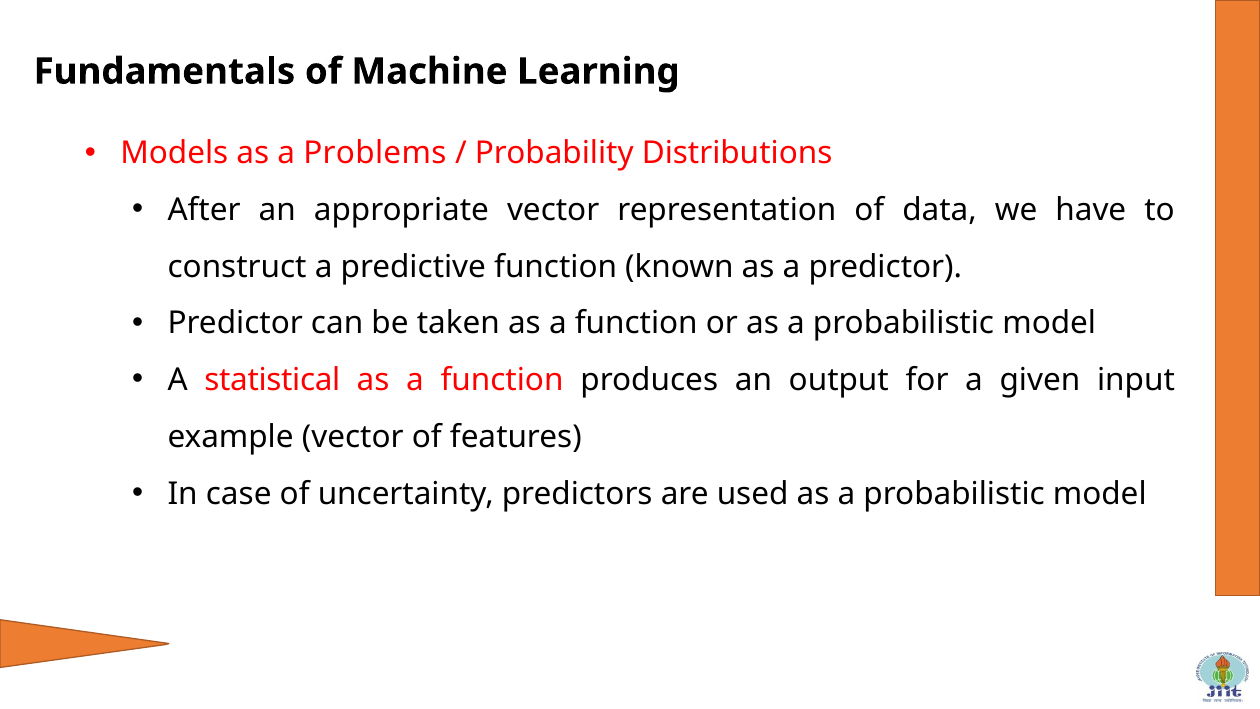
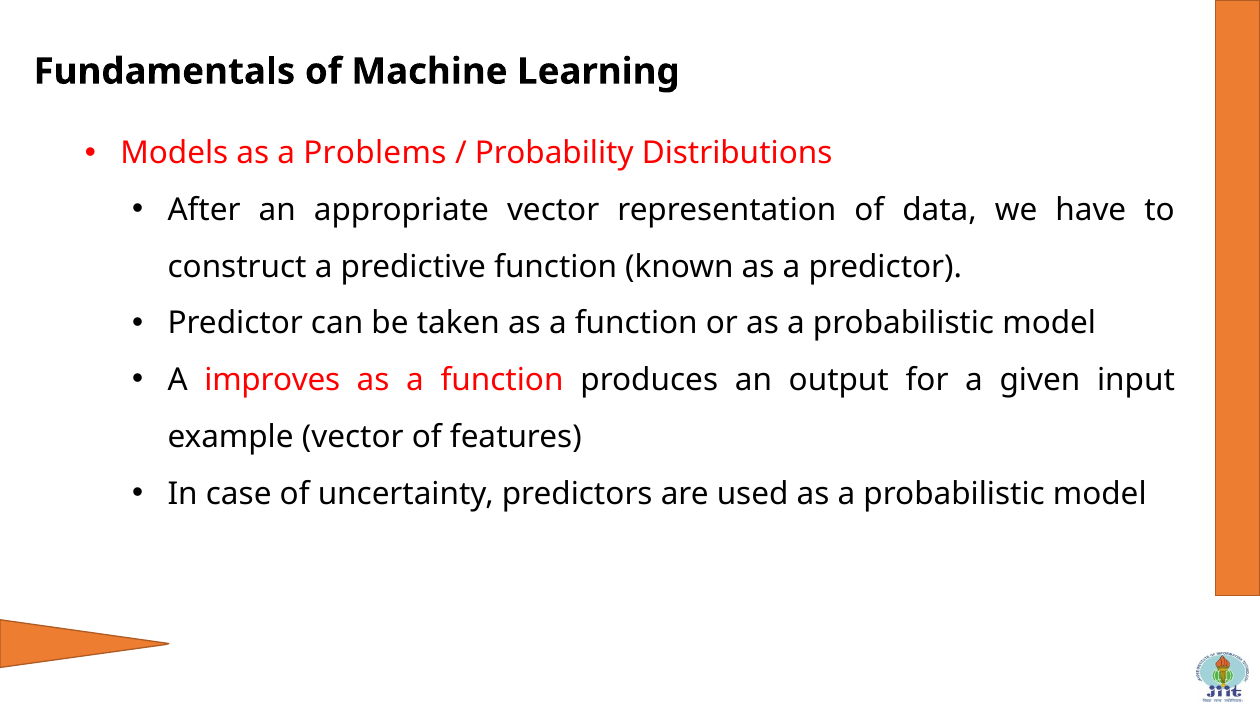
statistical: statistical -> improves
